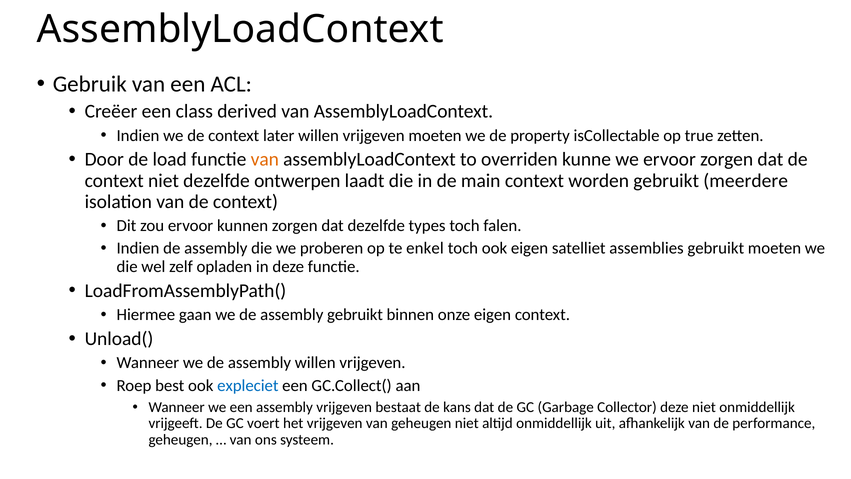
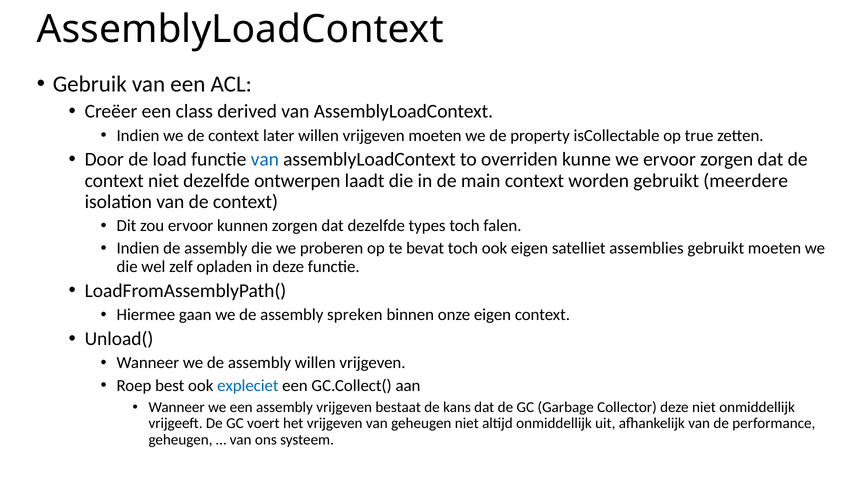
van at (265, 159) colour: orange -> blue
enkel: enkel -> bevat
assembly gebruikt: gebruikt -> spreken
